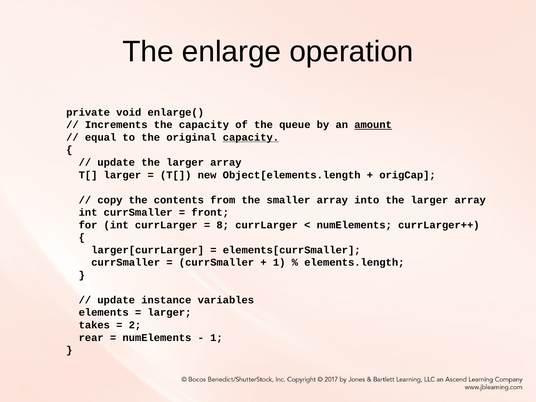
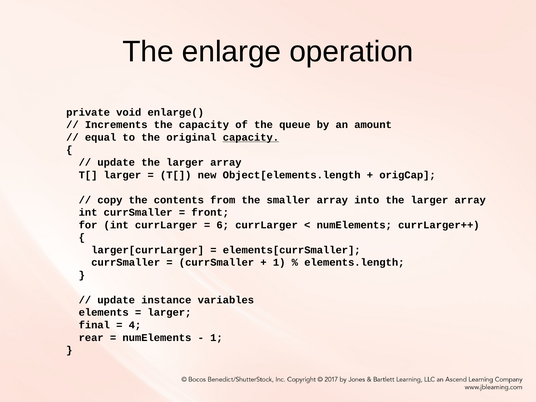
amount underline: present -> none
8: 8 -> 6
takes: takes -> final
2: 2 -> 4
